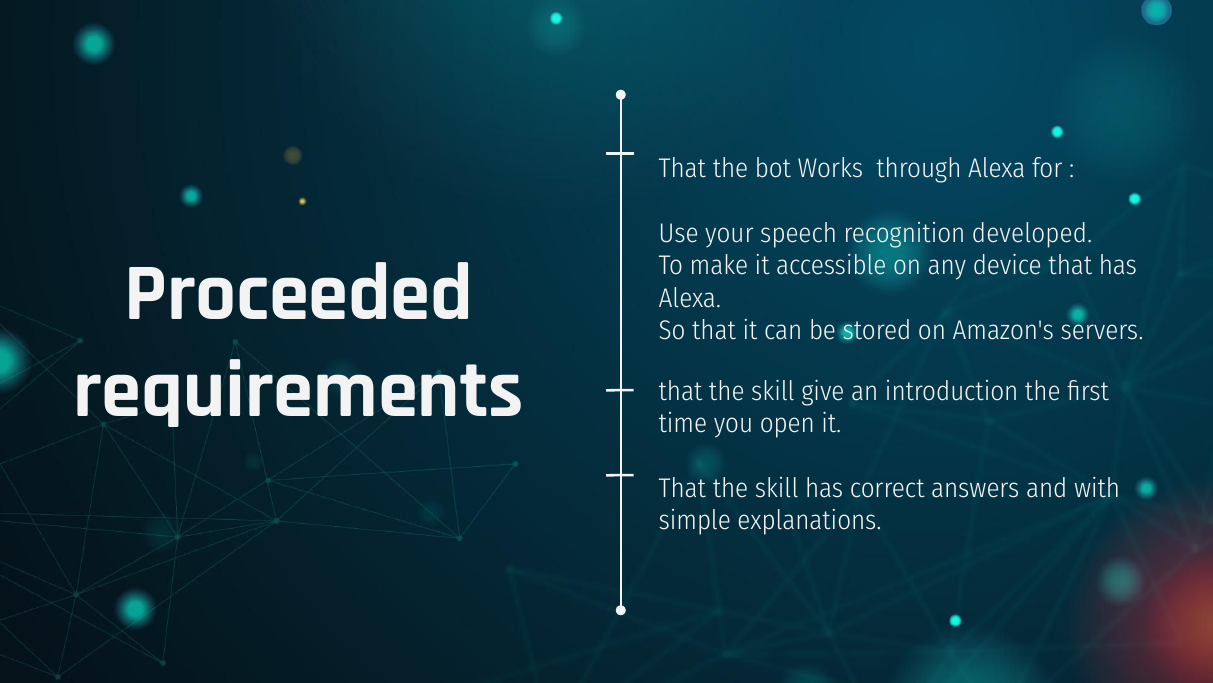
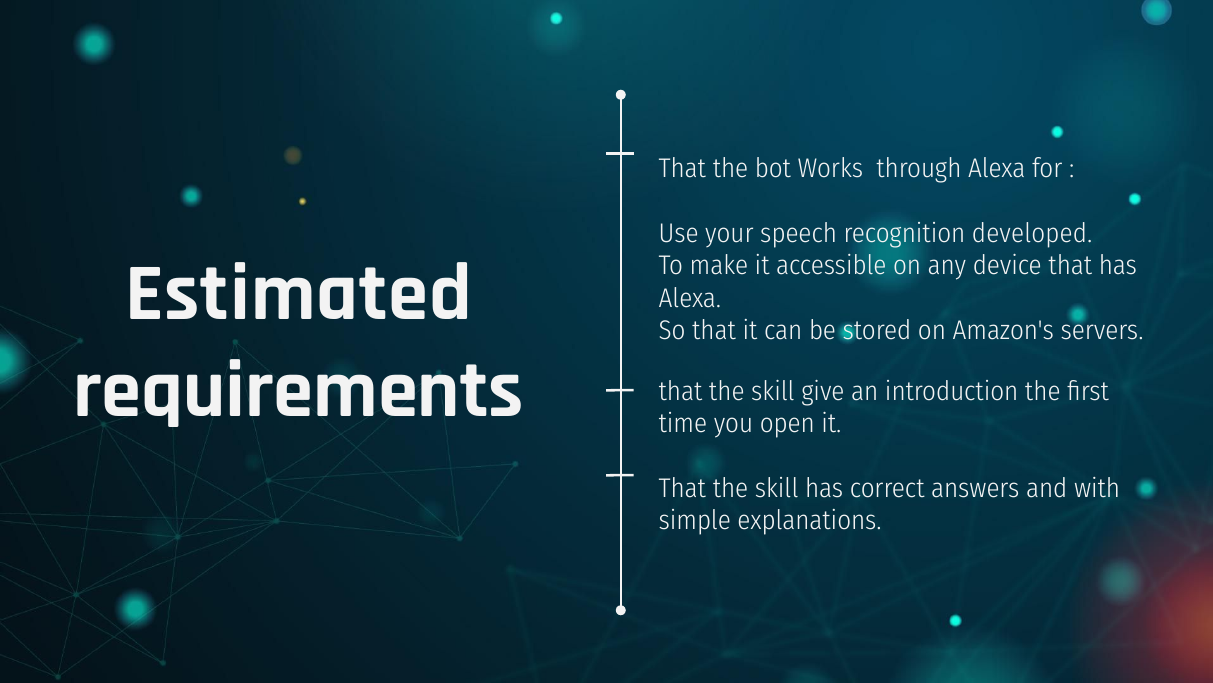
Proceeded: Proceeded -> Estimated
